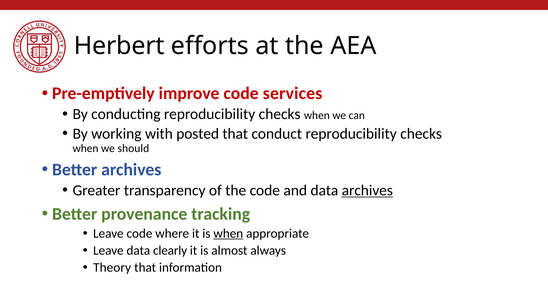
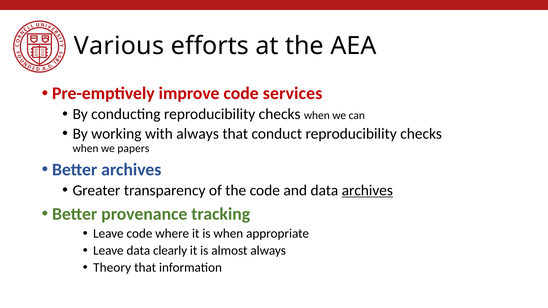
Herbert: Herbert -> Various
with posted: posted -> always
should: should -> papers
when at (228, 234) underline: present -> none
